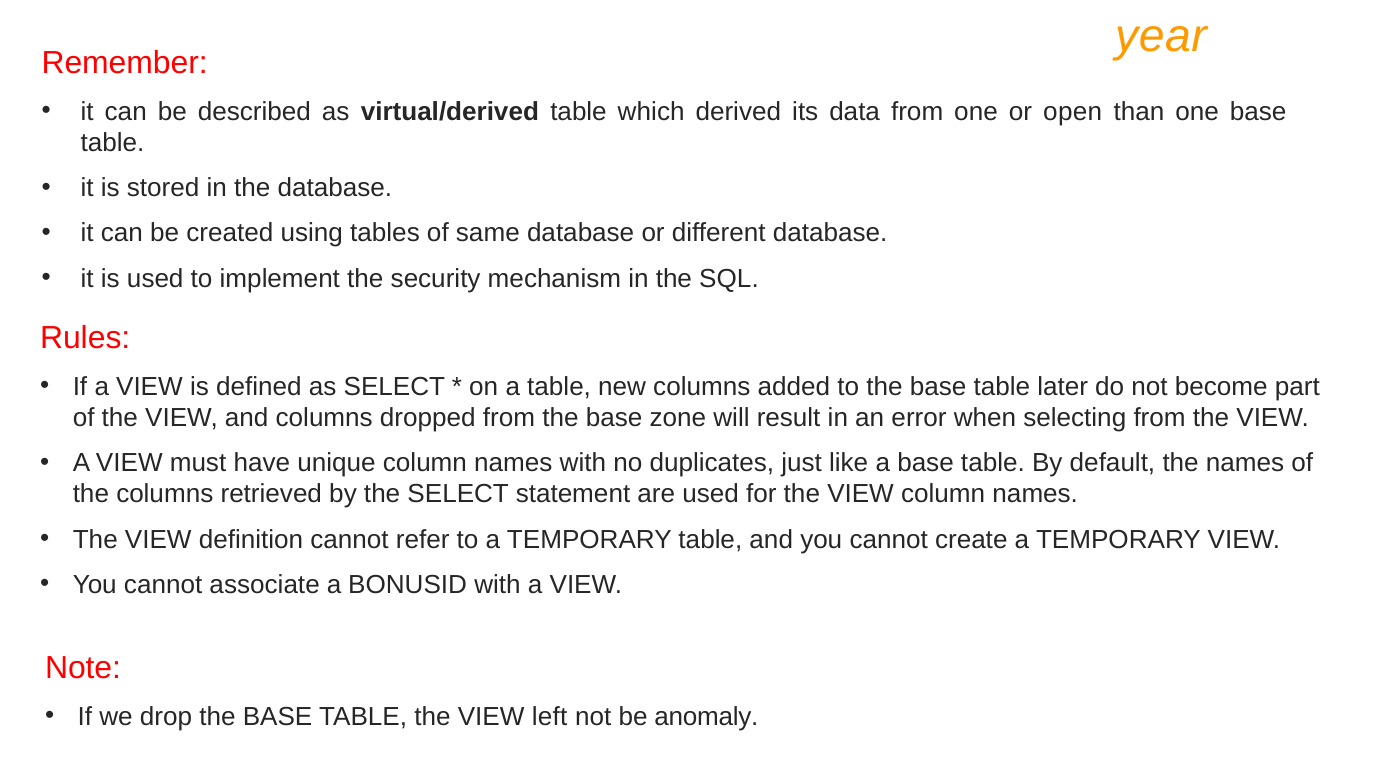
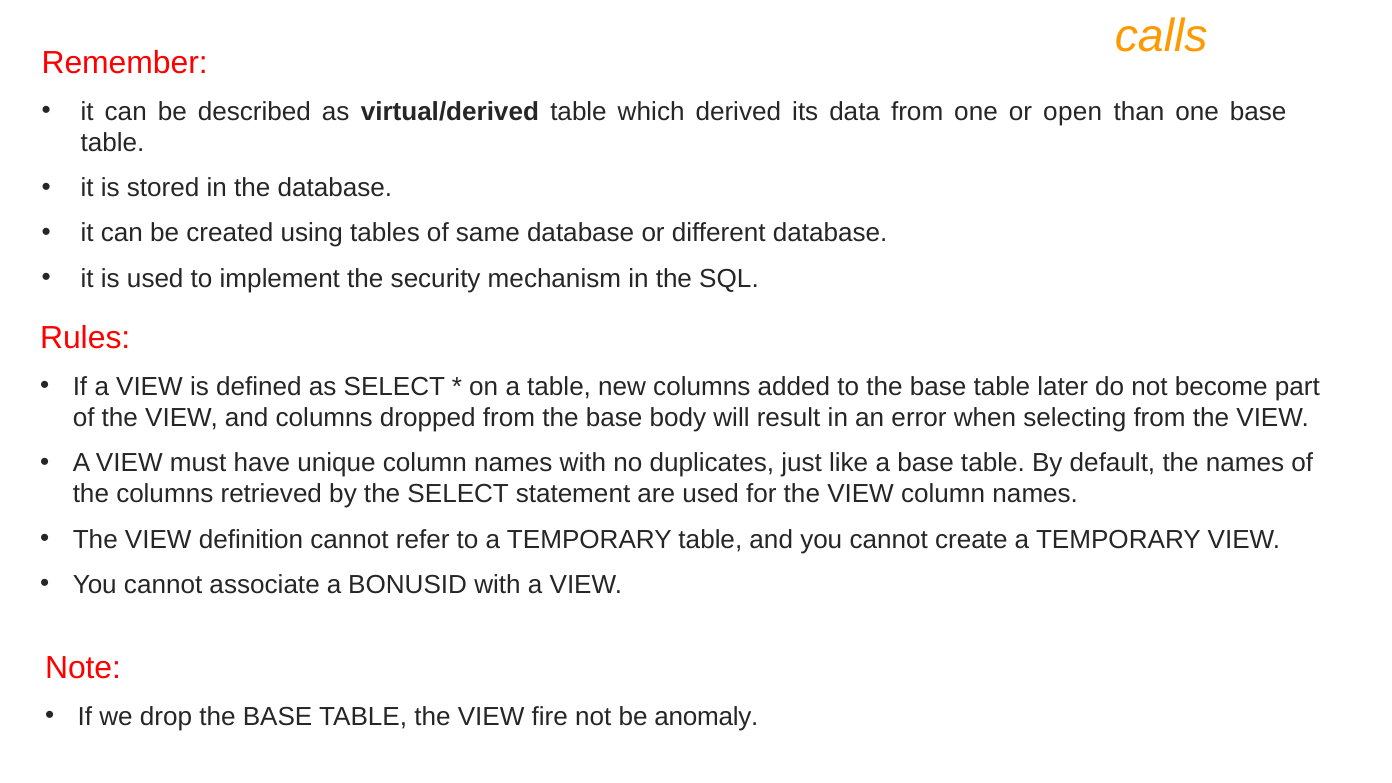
year: year -> calls
zone: zone -> body
left: left -> fire
